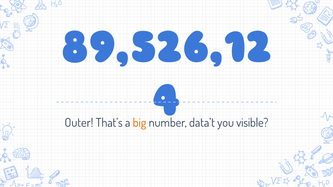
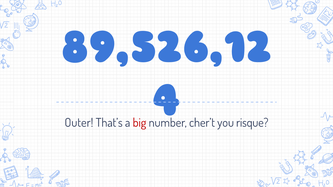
big colour: orange -> red
data’t: data’t -> cher’t
visible: visible -> risque
